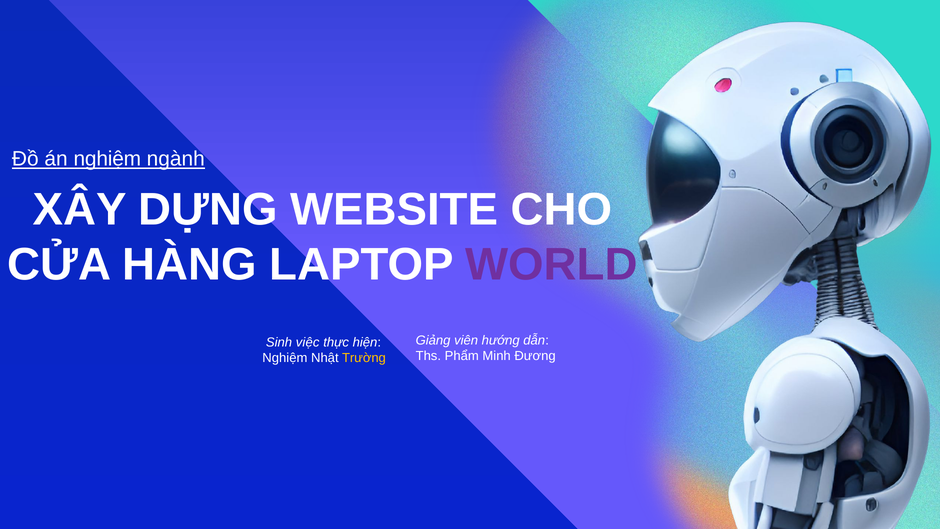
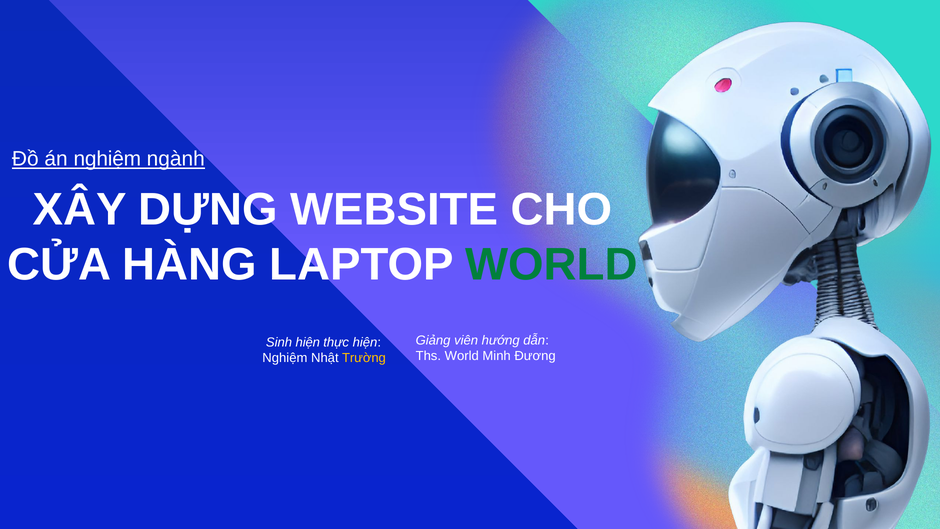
WORLD at (552, 264) colour: purple -> green
Sinh việc: việc -> hiện
Ths Phẩm: Phẩm -> World
